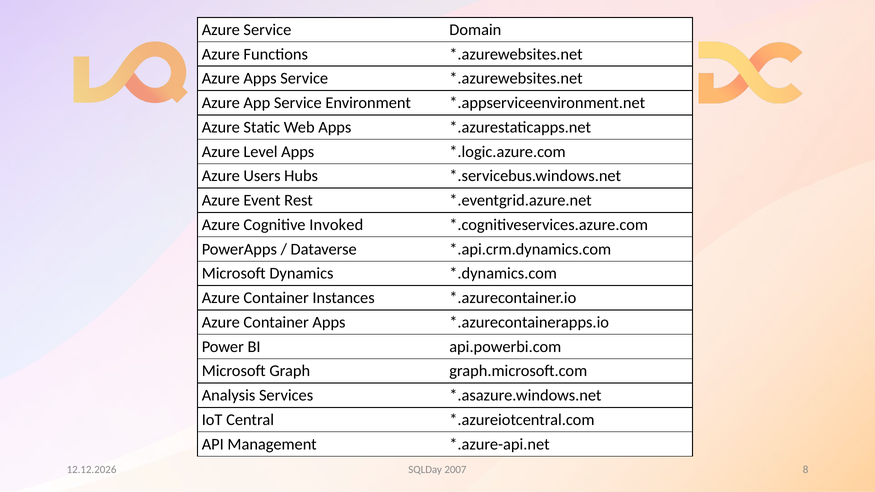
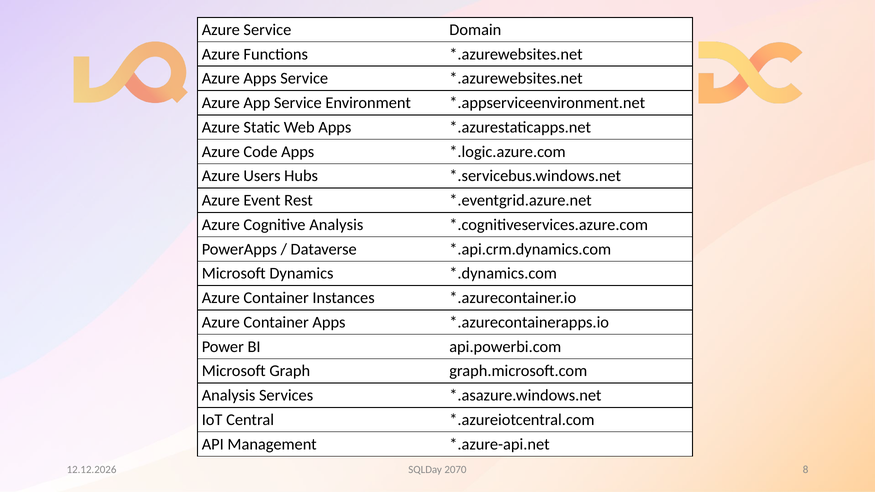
Level: Level -> Code
Cognitive Invoked: Invoked -> Analysis
2007: 2007 -> 2070
